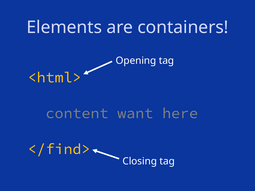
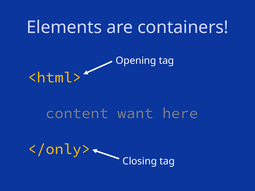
</find>: </find> -> </only>
